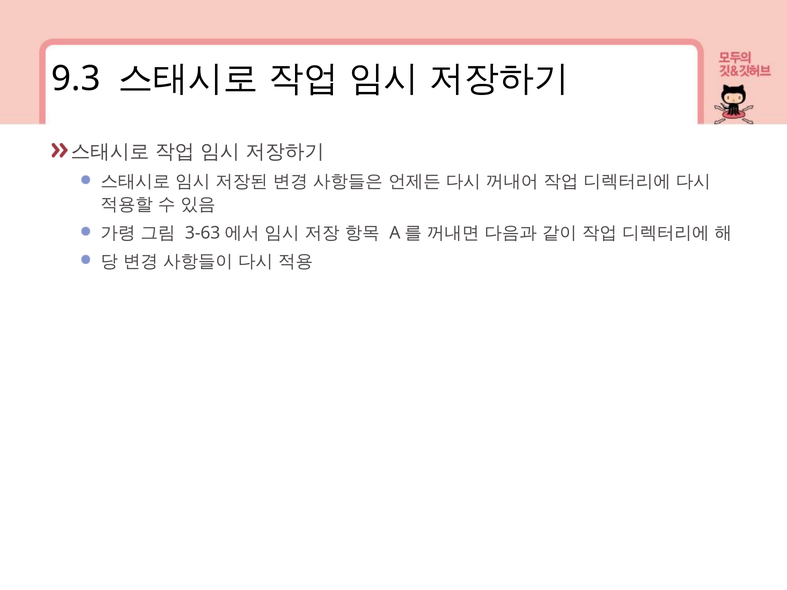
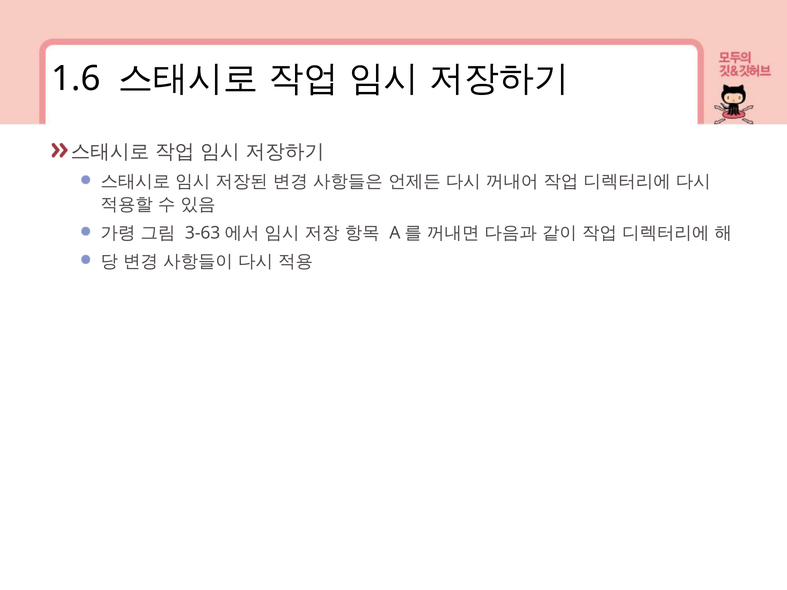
9.3: 9.3 -> 1.6
